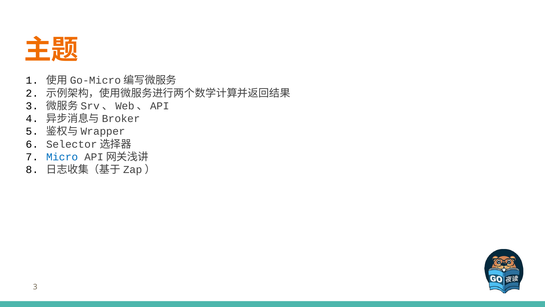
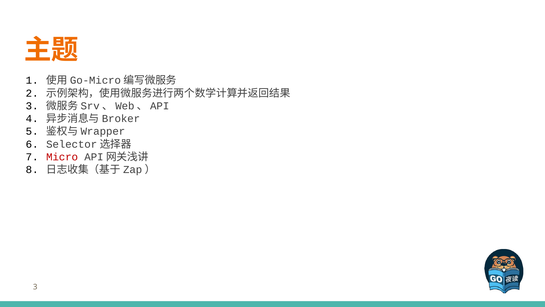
Micro colour: blue -> red
